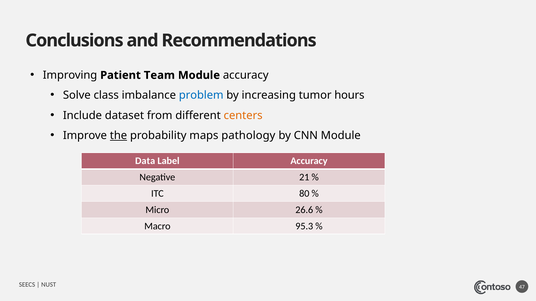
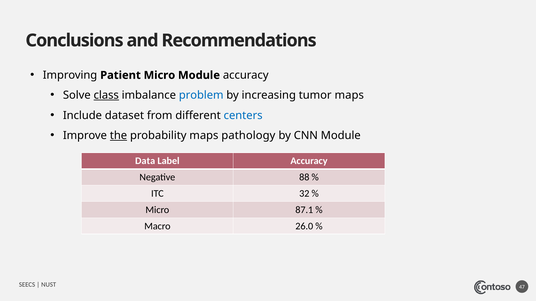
Patient Team: Team -> Micro
class underline: none -> present
tumor hours: hours -> maps
centers colour: orange -> blue
21: 21 -> 88
80: 80 -> 32
26.6: 26.6 -> 87.1
95.3: 95.3 -> 26.0
